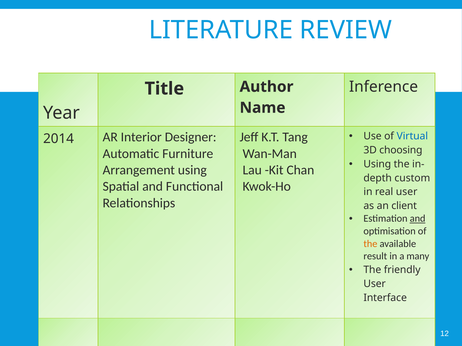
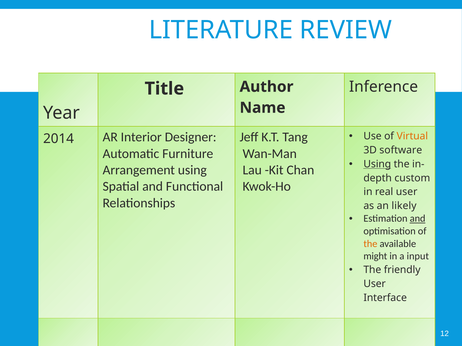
Virtual colour: blue -> orange
choosing: choosing -> software
Using at (377, 164) underline: none -> present
client: client -> likely
result: result -> might
many: many -> input
